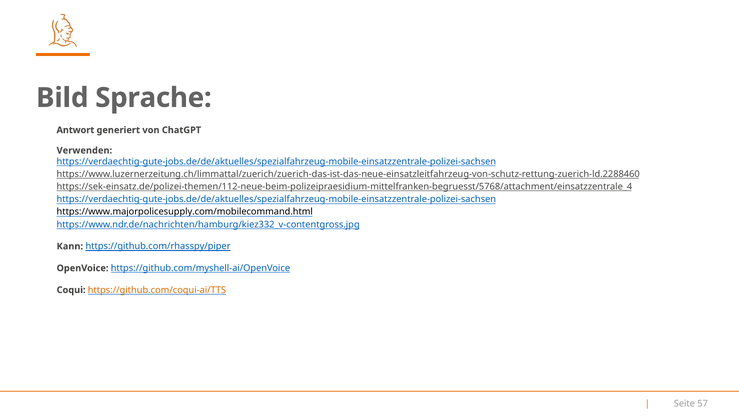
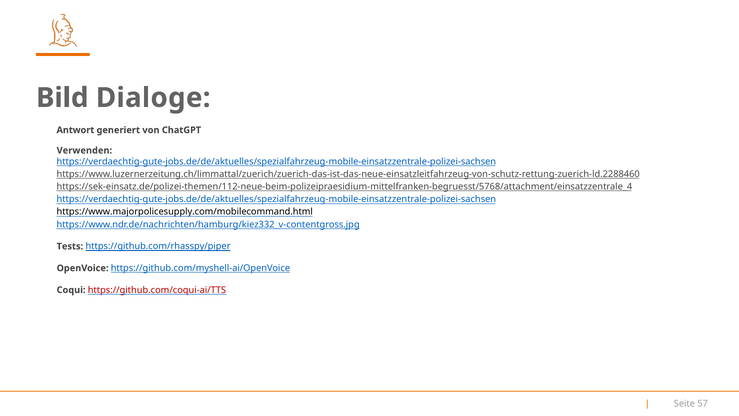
Sprache: Sprache -> Dialoge
Kann: Kann -> Tests
https://github.com/coqui-ai/TTS colour: orange -> red
